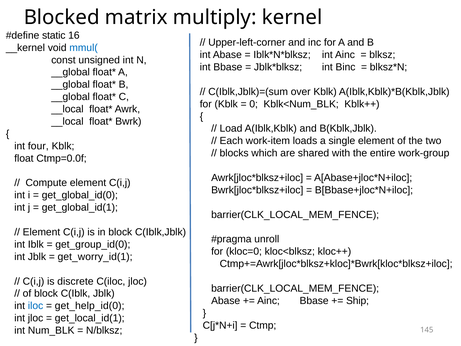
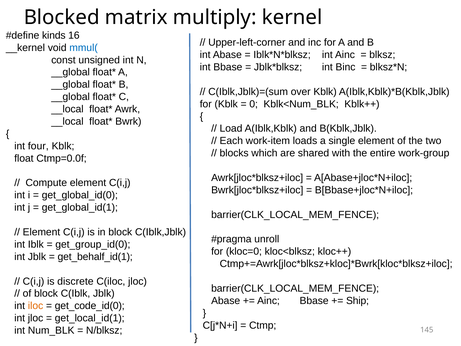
static: static -> kinds
get_worry_id(1: get_worry_id(1 -> get_behalf_id(1
iloc colour: blue -> orange
get_help_id(0: get_help_id(0 -> get_code_id(0
